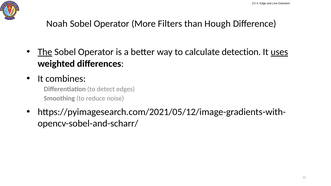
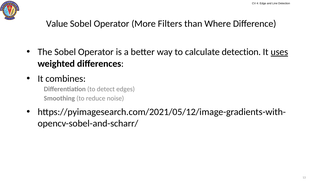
Noah: Noah -> Value
Hough: Hough -> Where
The underline: present -> none
